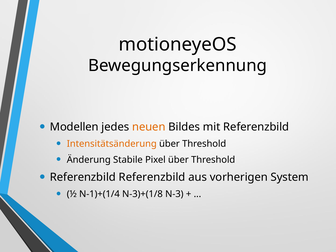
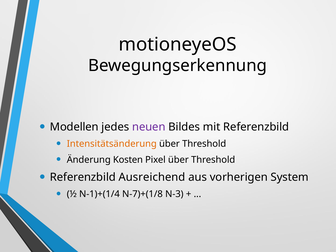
neuen colour: orange -> purple
Stabile: Stabile -> Kosten
Referenzbild Referenzbild: Referenzbild -> Ausreichend
N-3)+(1/8: N-3)+(1/8 -> N-7)+(1/8
